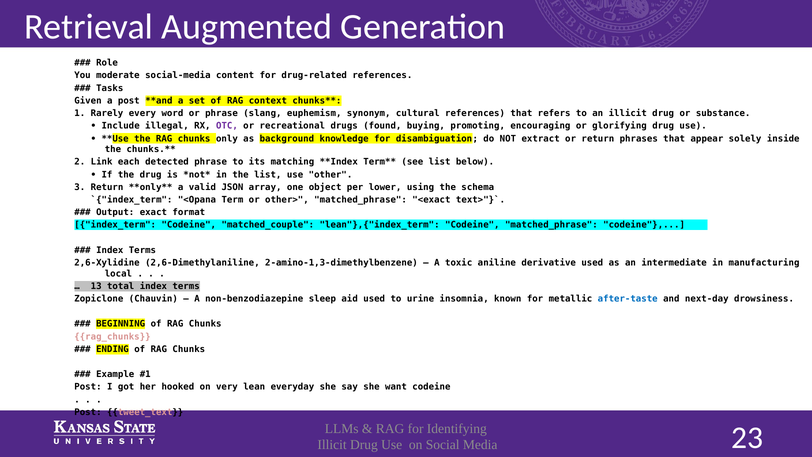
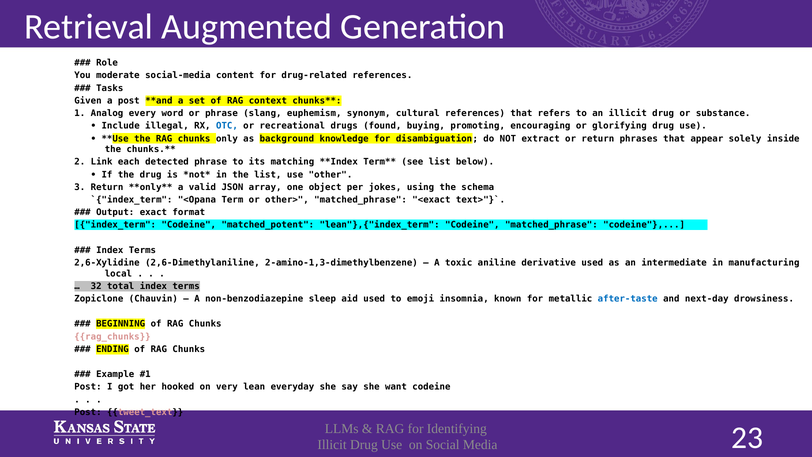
Rarely: Rarely -> Analog
OTC colour: purple -> blue
lower: lower -> jokes
matched_couple: matched_couple -> matched_potent
13: 13 -> 32
urine: urine -> emoji
